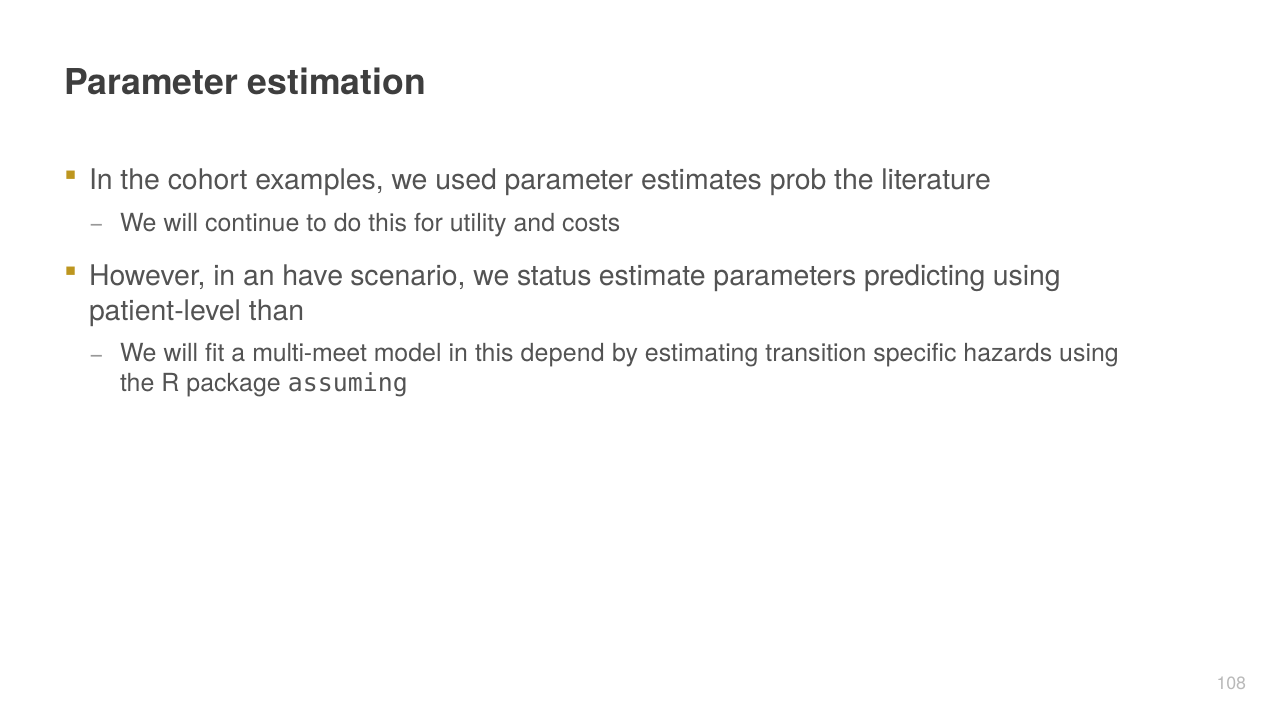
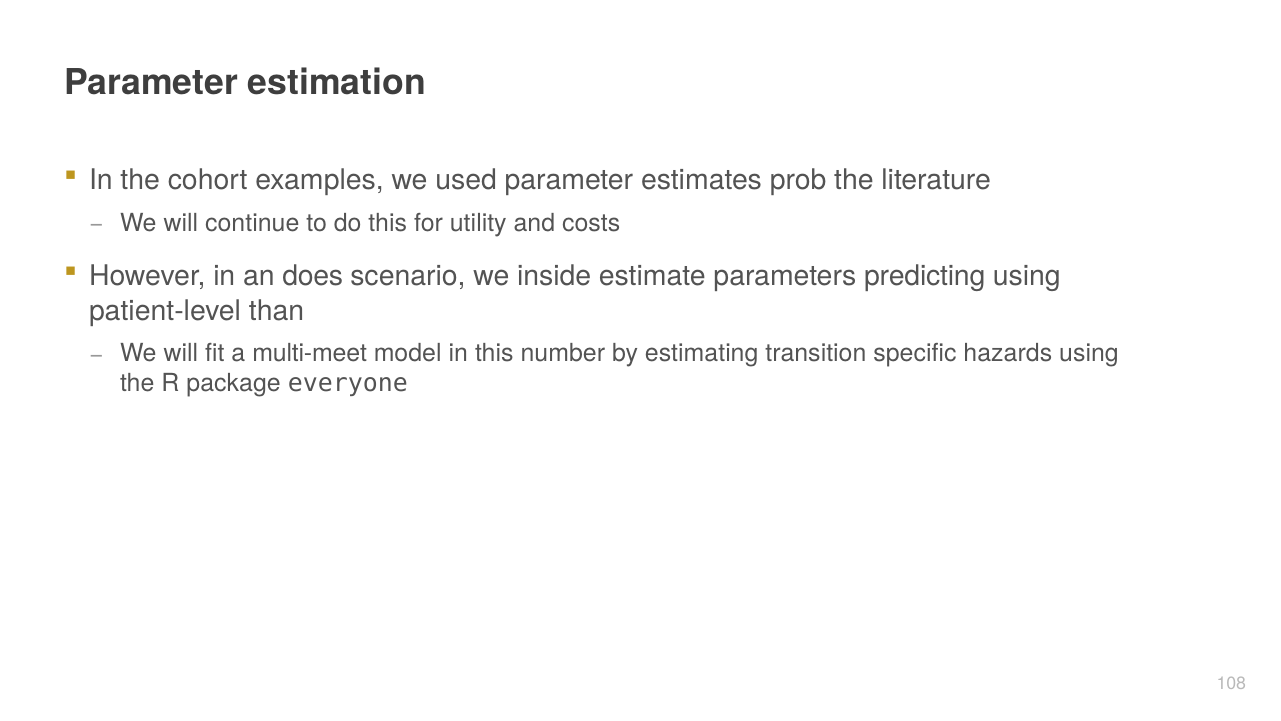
have: have -> does
status: status -> inside
depend: depend -> number
assuming: assuming -> everyone
